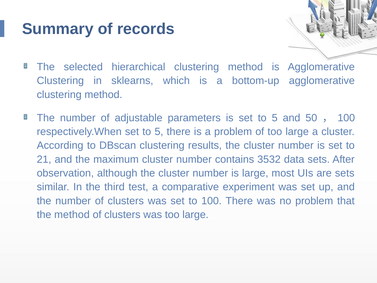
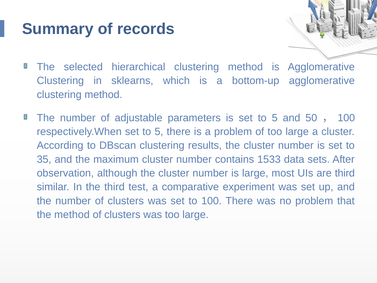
21: 21 -> 35
3532: 3532 -> 1533
are sets: sets -> third
